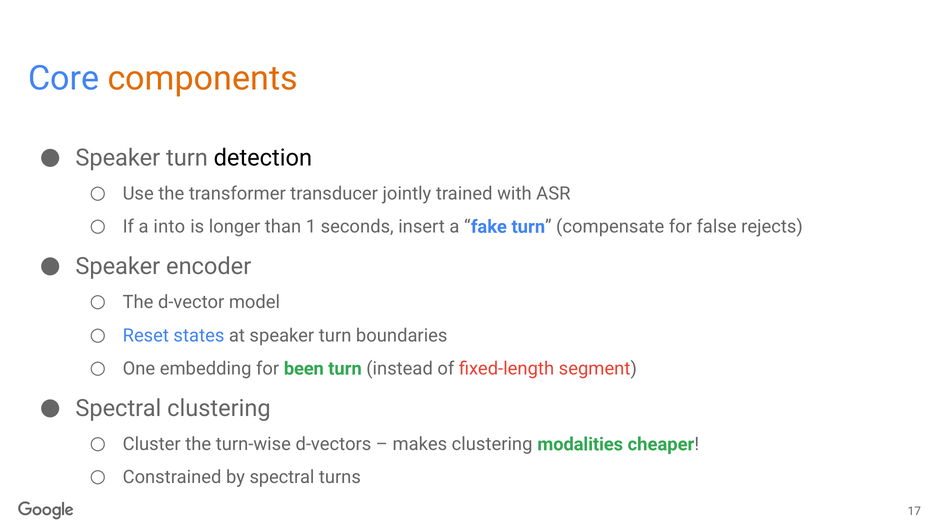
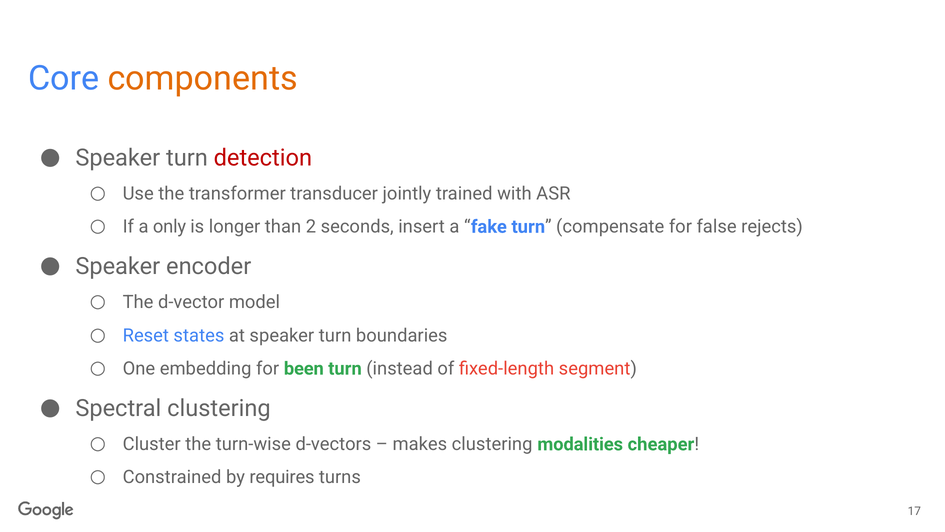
detection colour: black -> red
into: into -> only
1: 1 -> 2
by spectral: spectral -> requires
